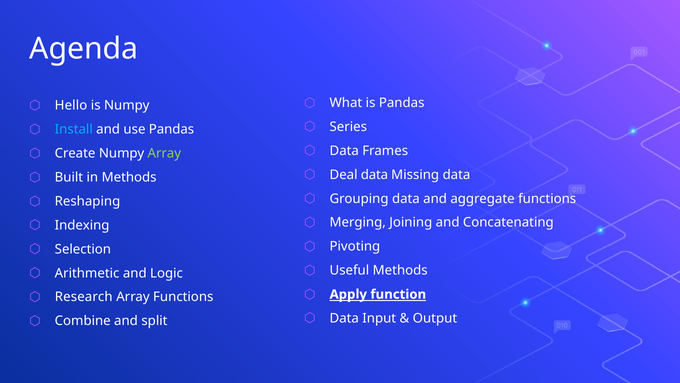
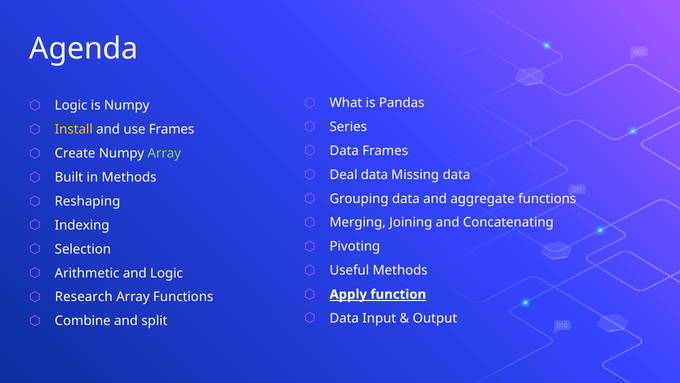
Hello at (71, 105): Hello -> Logic
Install colour: light blue -> yellow
use Pandas: Pandas -> Frames
